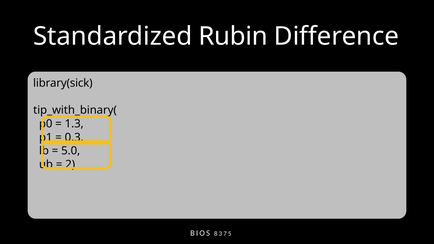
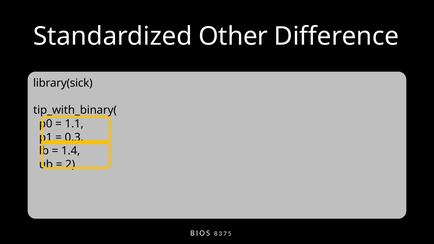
Rubin: Rubin -> Other
1.3: 1.3 -> 1.1
5.0: 5.0 -> 1.4
